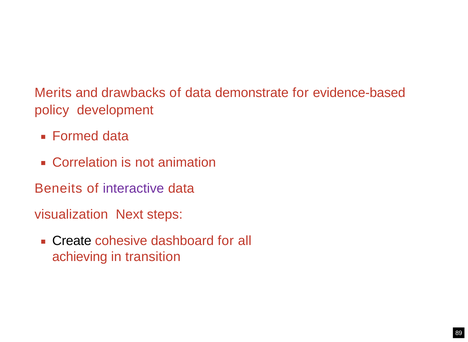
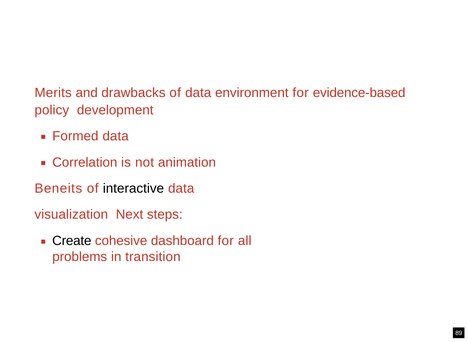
demonstrate: demonstrate -> environment
interactive colour: purple -> black
achieving: achieving -> problems
